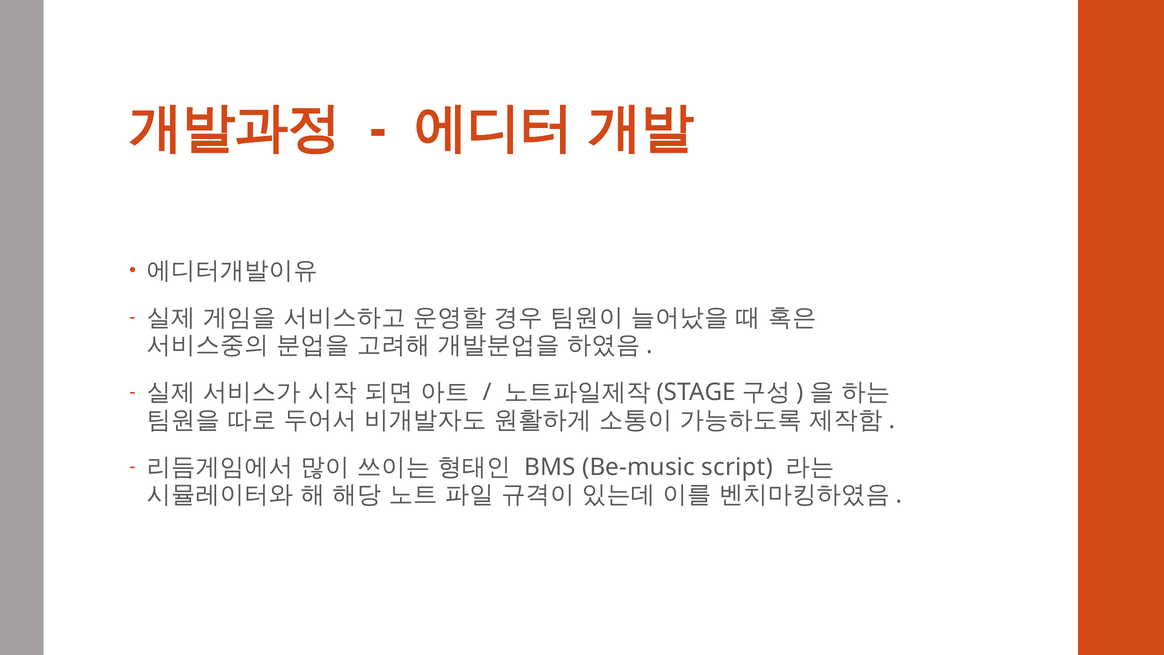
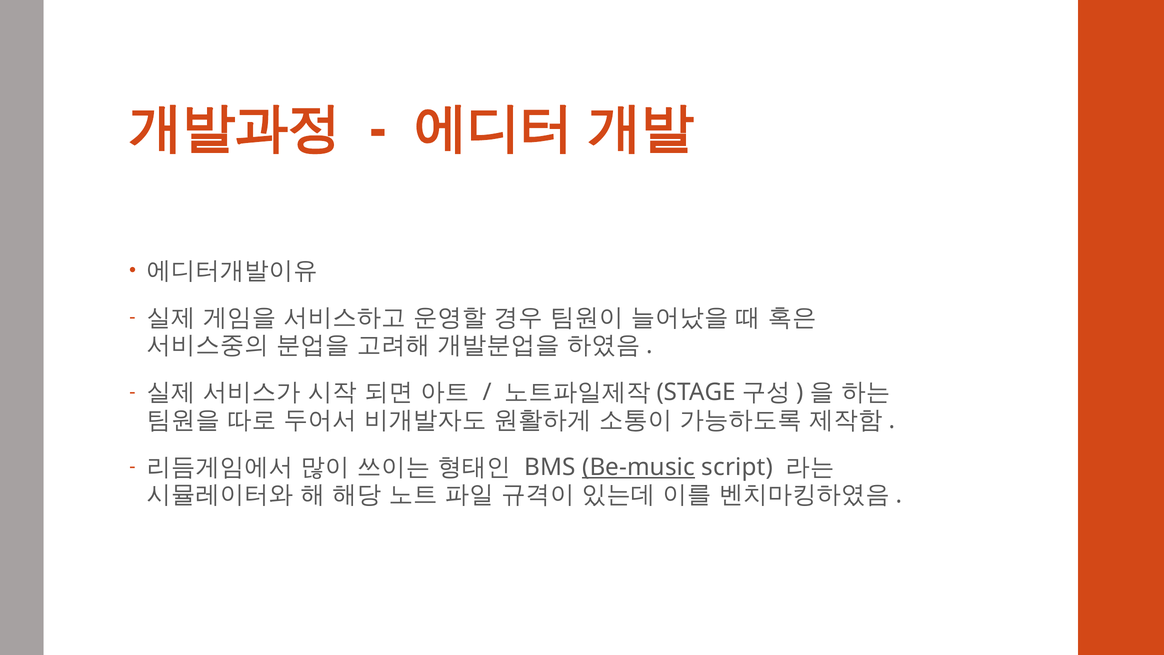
Be-music underline: none -> present
